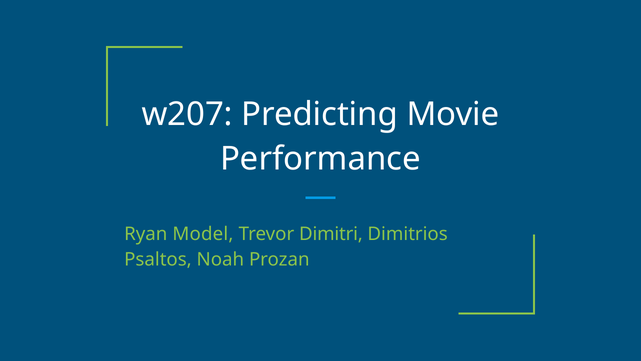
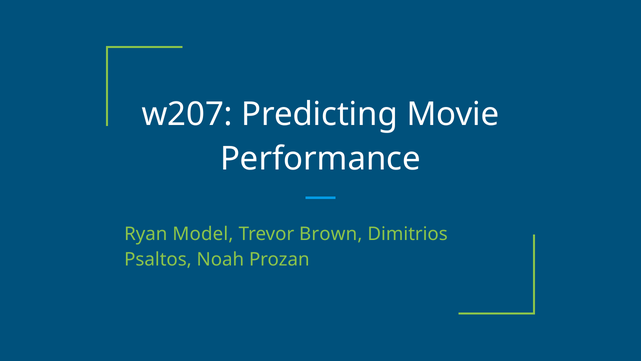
Dimitri: Dimitri -> Brown
